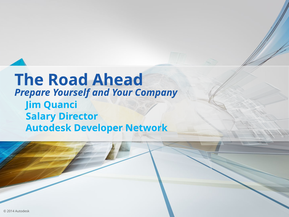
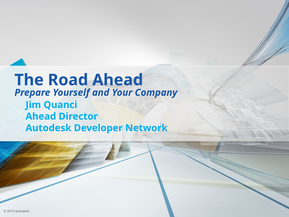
Salary at (41, 116): Salary -> Ahead
